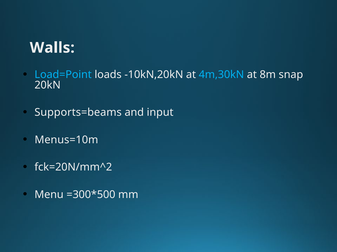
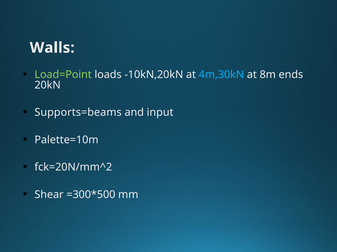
Load=Point colour: light blue -> light green
snap: snap -> ends
Menus=10m: Menus=10m -> Palette=10m
Menu: Menu -> Shear
